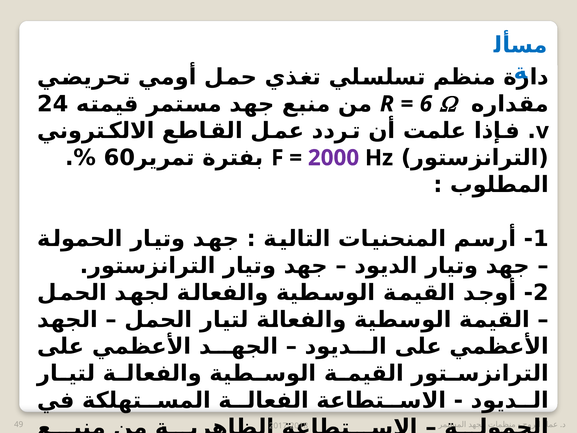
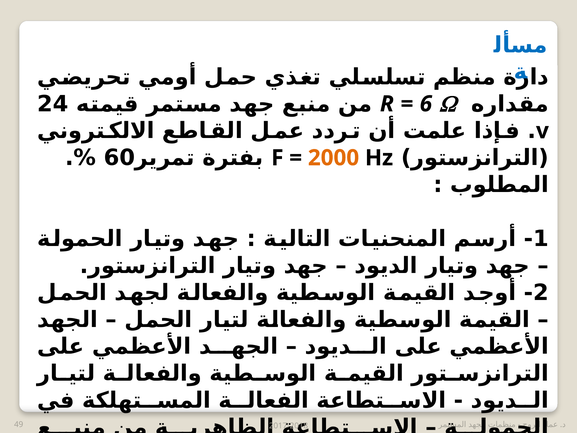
2000 colour: purple -> orange
